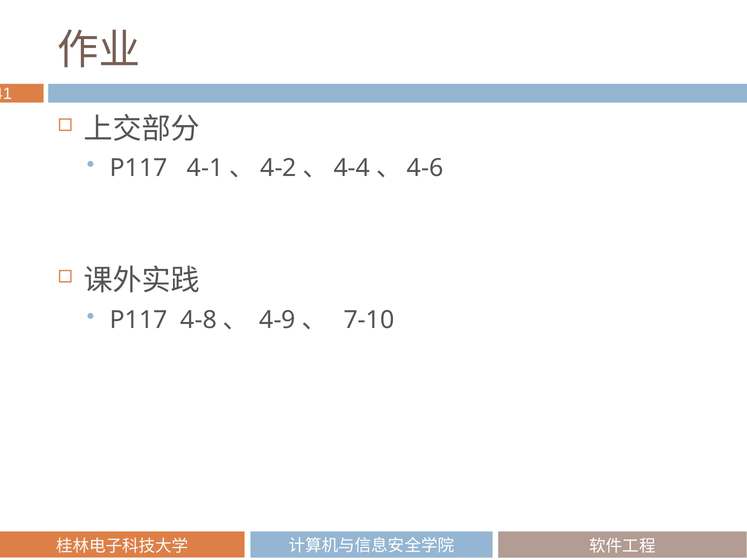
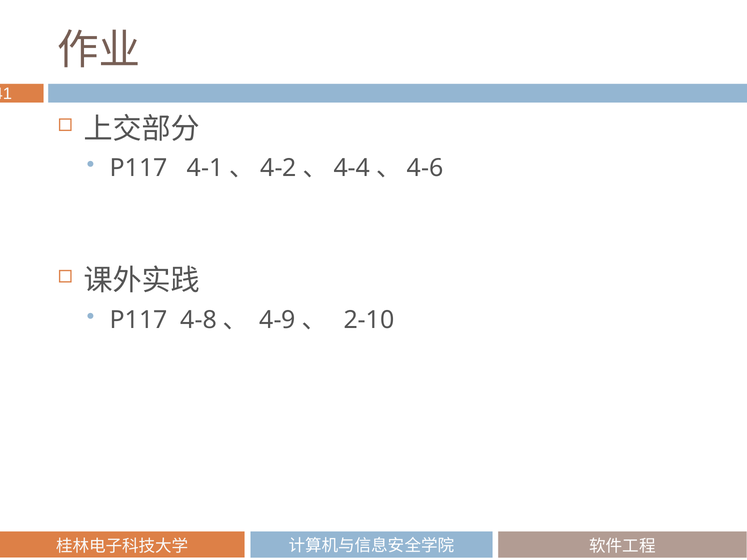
7-10: 7-10 -> 2-10
